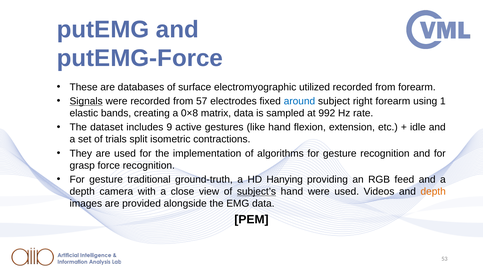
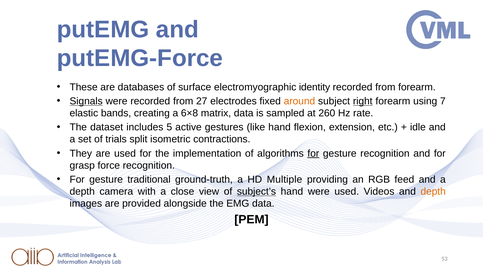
utilized: utilized -> identity
57: 57 -> 27
around colour: blue -> orange
right underline: none -> present
1: 1 -> 7
0×8: 0×8 -> 6×8
992: 992 -> 260
9: 9 -> 5
for at (313, 154) underline: none -> present
Hanying: Hanying -> Multiple
